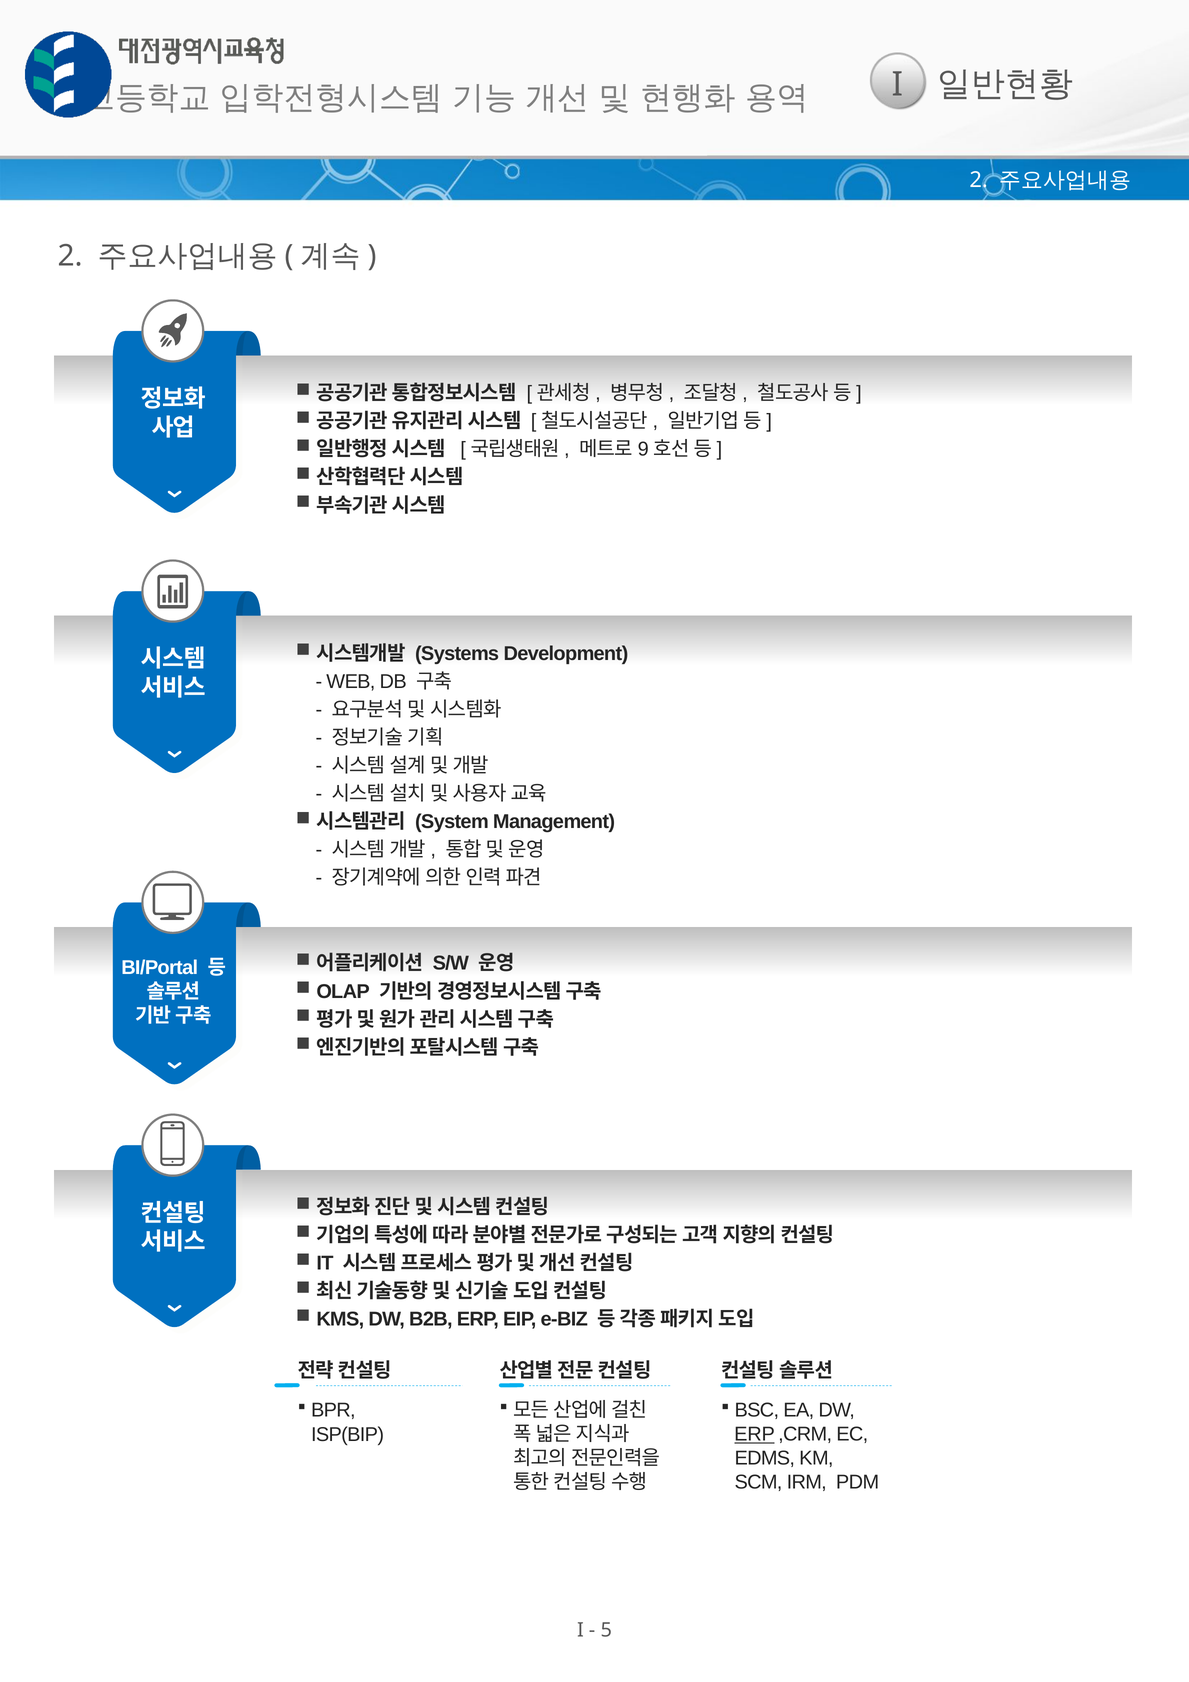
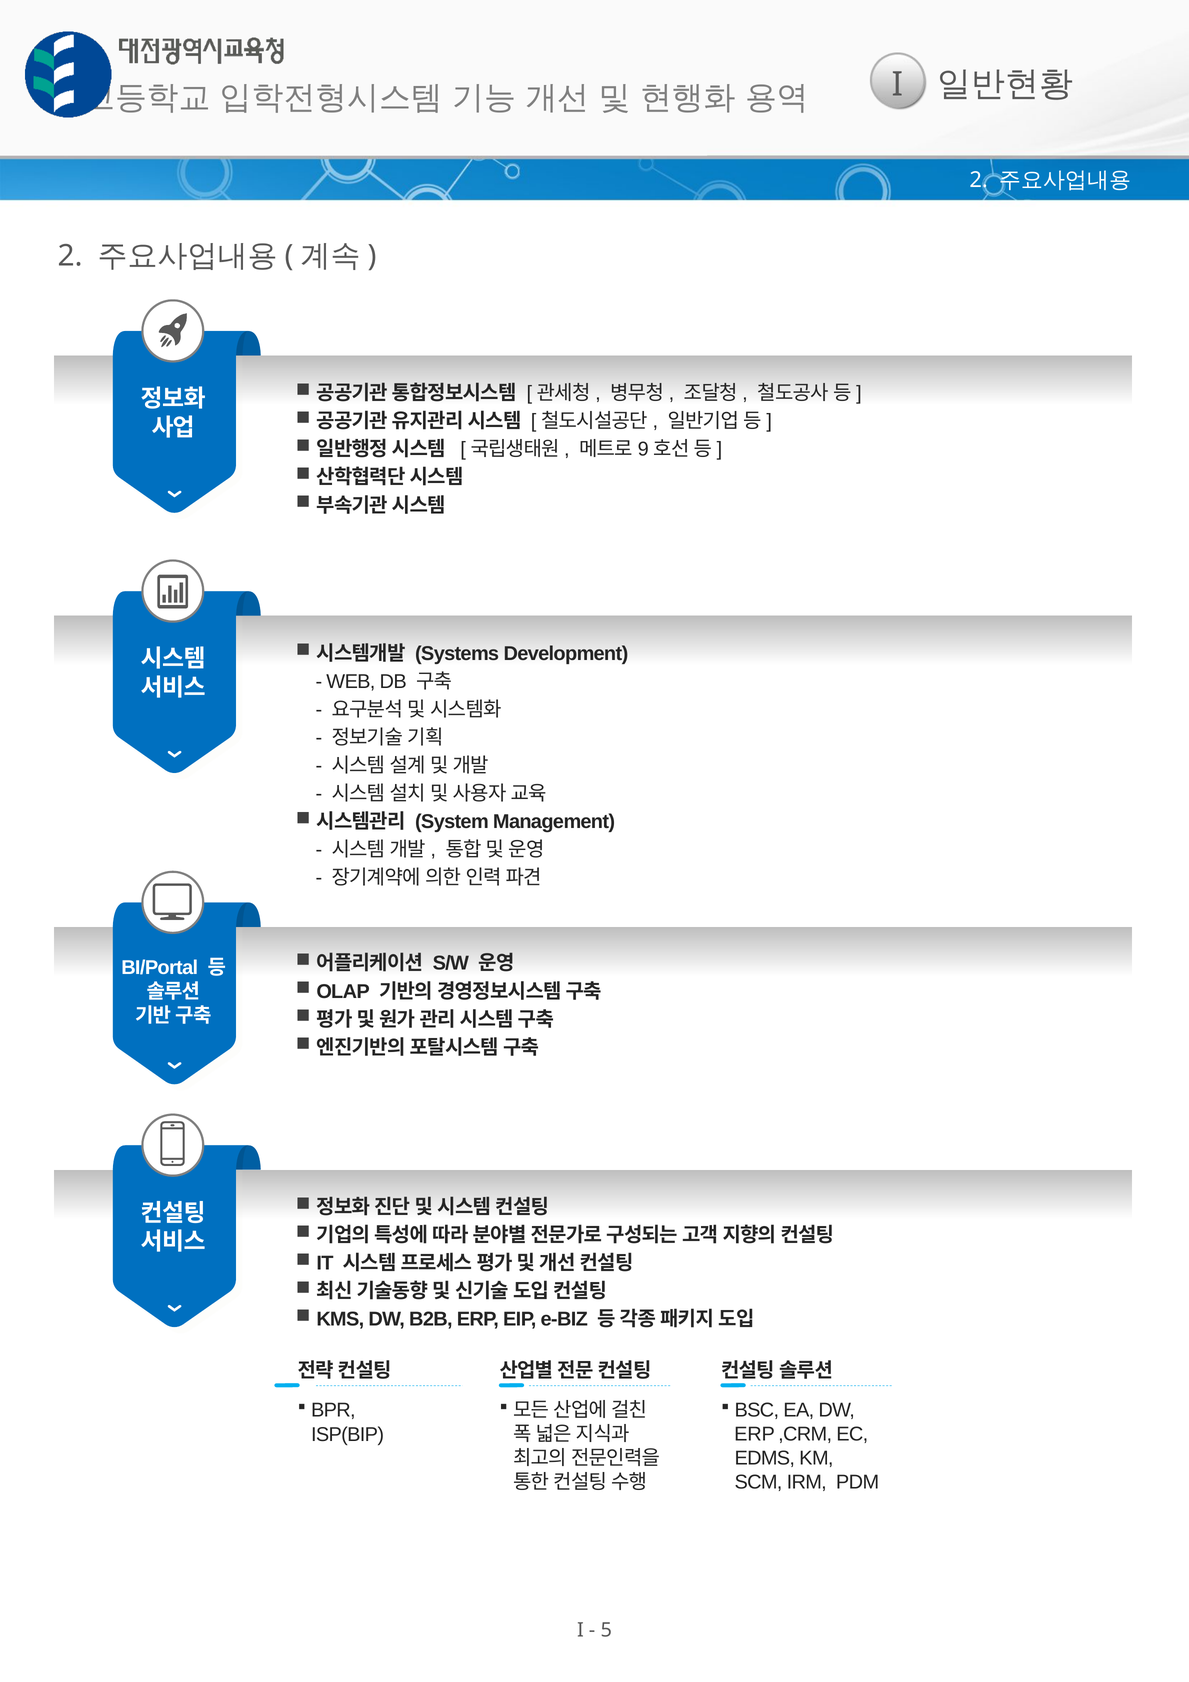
ERP at (755, 1434) underline: present -> none
